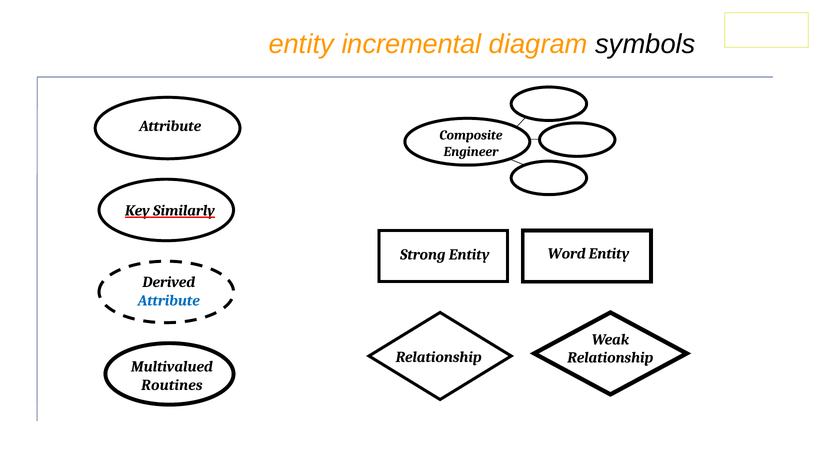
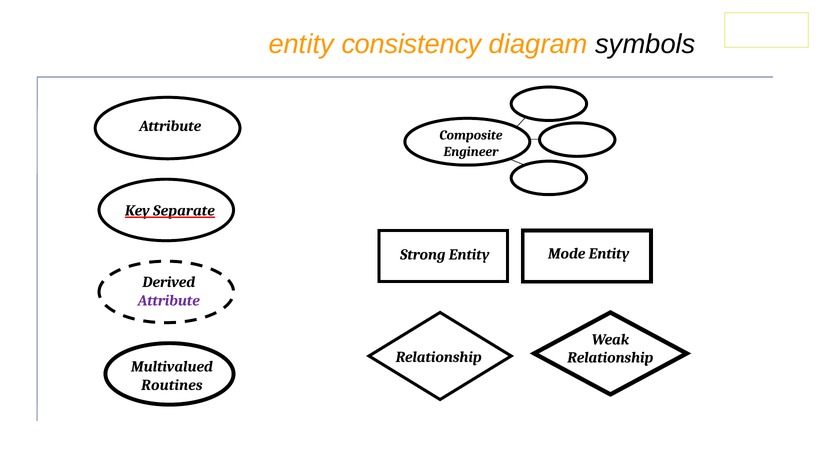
incremental: incremental -> consistency
Similarly: Similarly -> Separate
Word: Word -> Mode
Attribute at (169, 301) colour: blue -> purple
